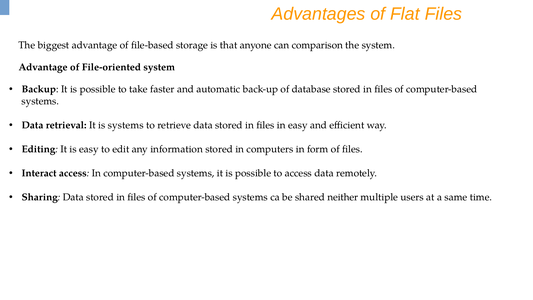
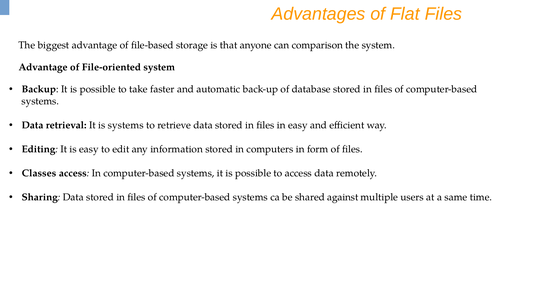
Interact: Interact -> Classes
neither: neither -> against
